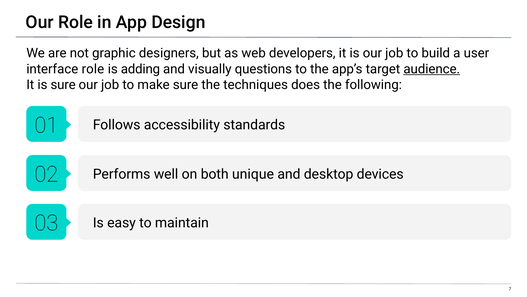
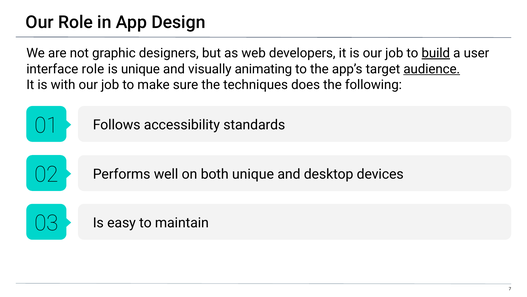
build underline: none -> present
is adding: adding -> unique
questions: questions -> animating
is sure: sure -> with
